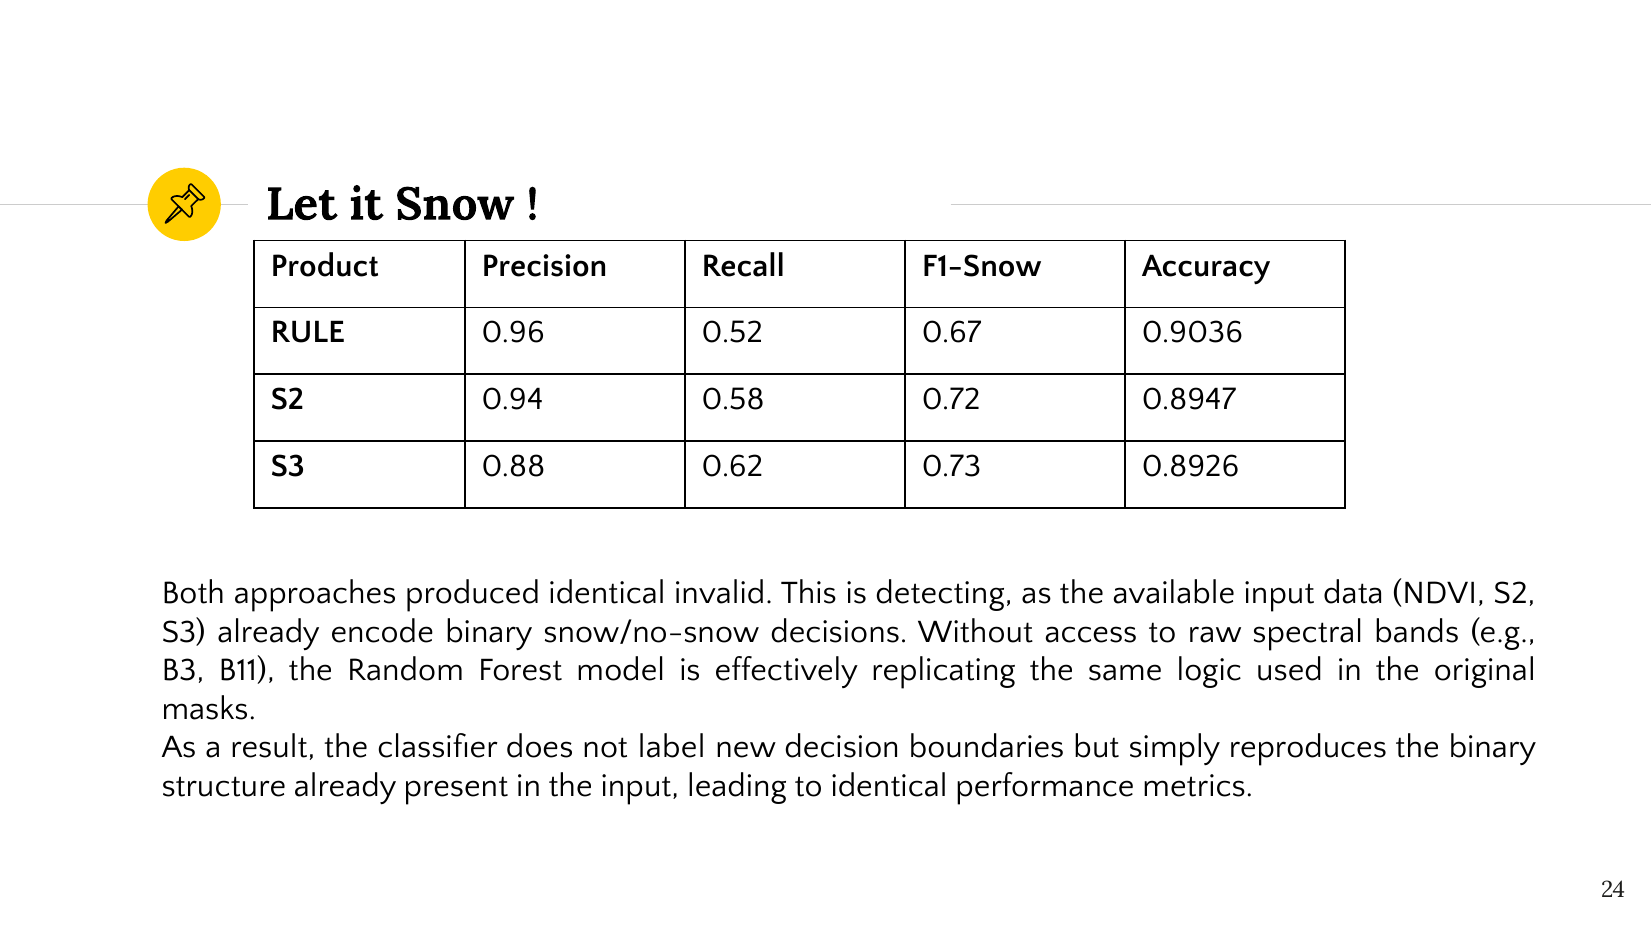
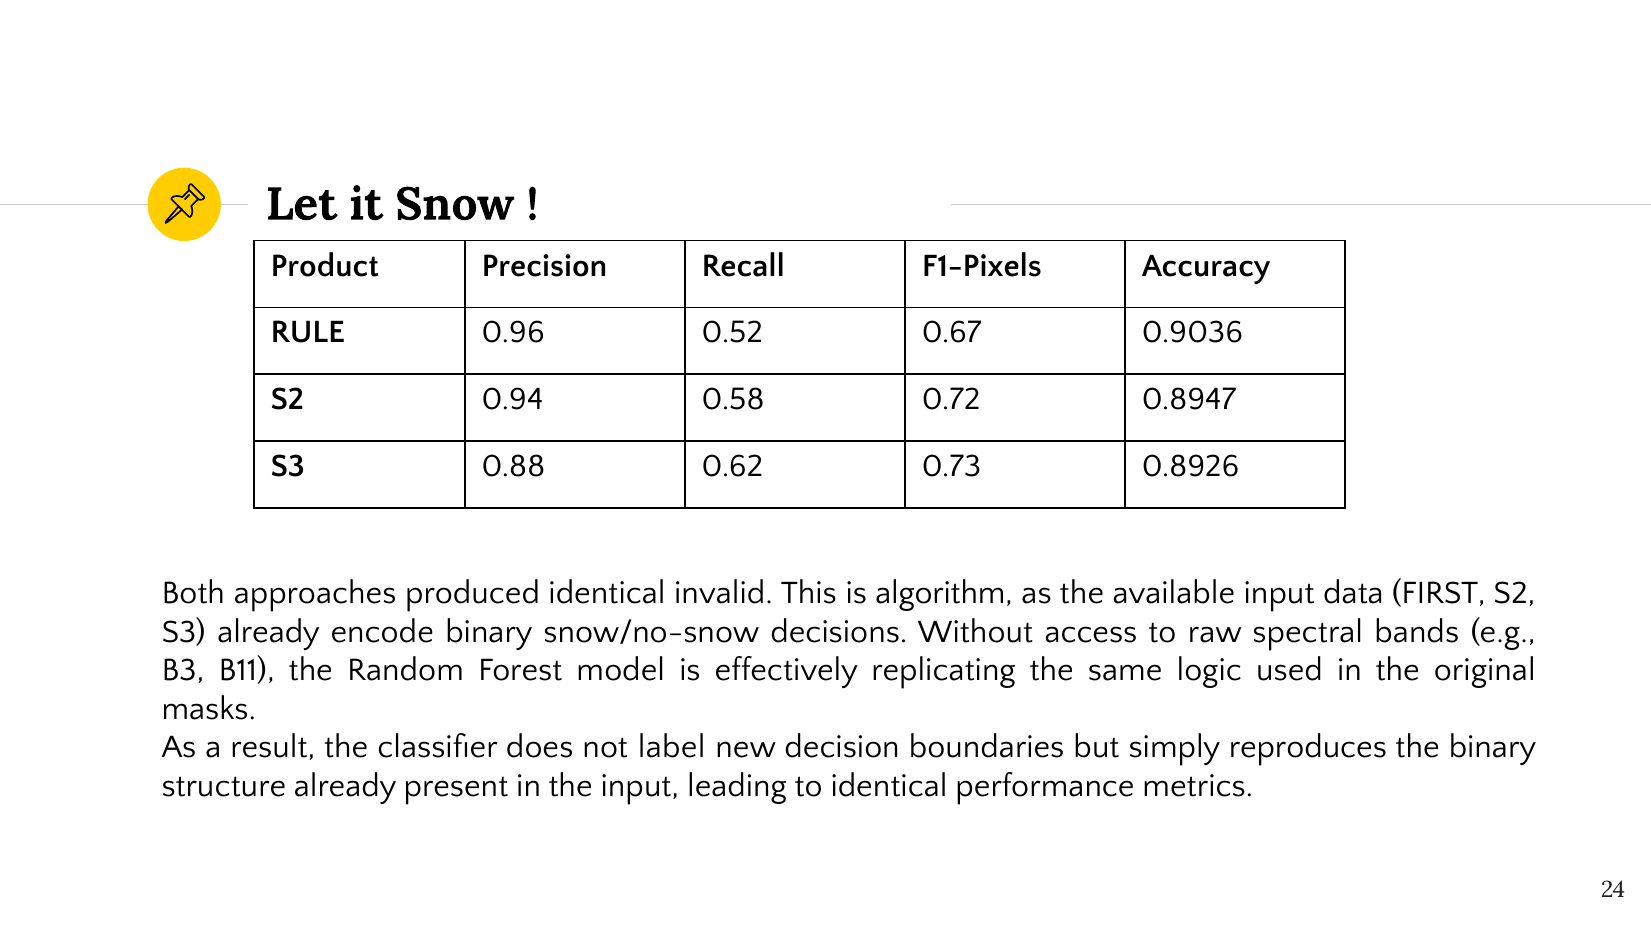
F1-Snow: F1-Snow -> F1-Pixels
detecting: detecting -> algorithm
NDVI: NDVI -> FIRST
